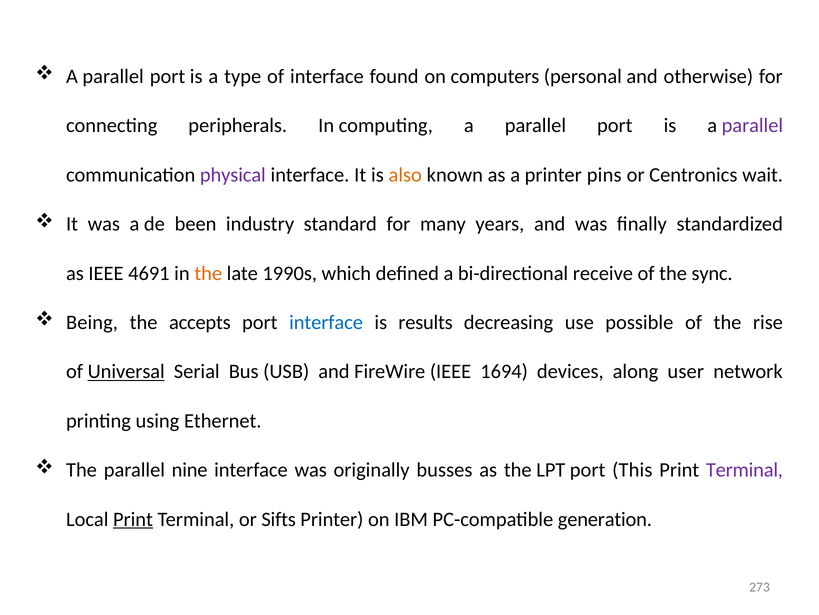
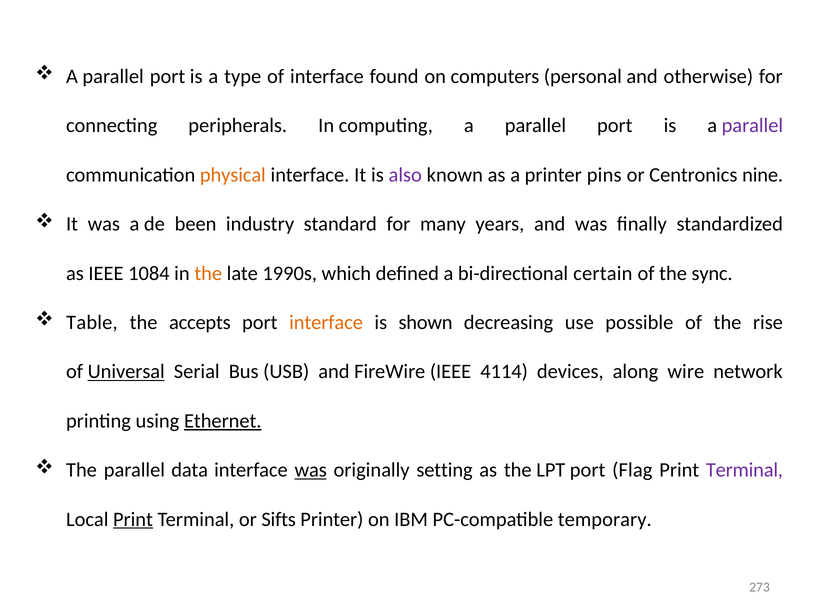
physical colour: purple -> orange
also colour: orange -> purple
wait: wait -> nine
4691: 4691 -> 1084
receive: receive -> certain
Being: Being -> Table
interface at (326, 322) colour: blue -> orange
results: results -> shown
1694: 1694 -> 4114
user: user -> wire
Ethernet underline: none -> present
nine: nine -> data
was at (311, 470) underline: none -> present
busses: busses -> setting
This: This -> Flag
generation: generation -> temporary
